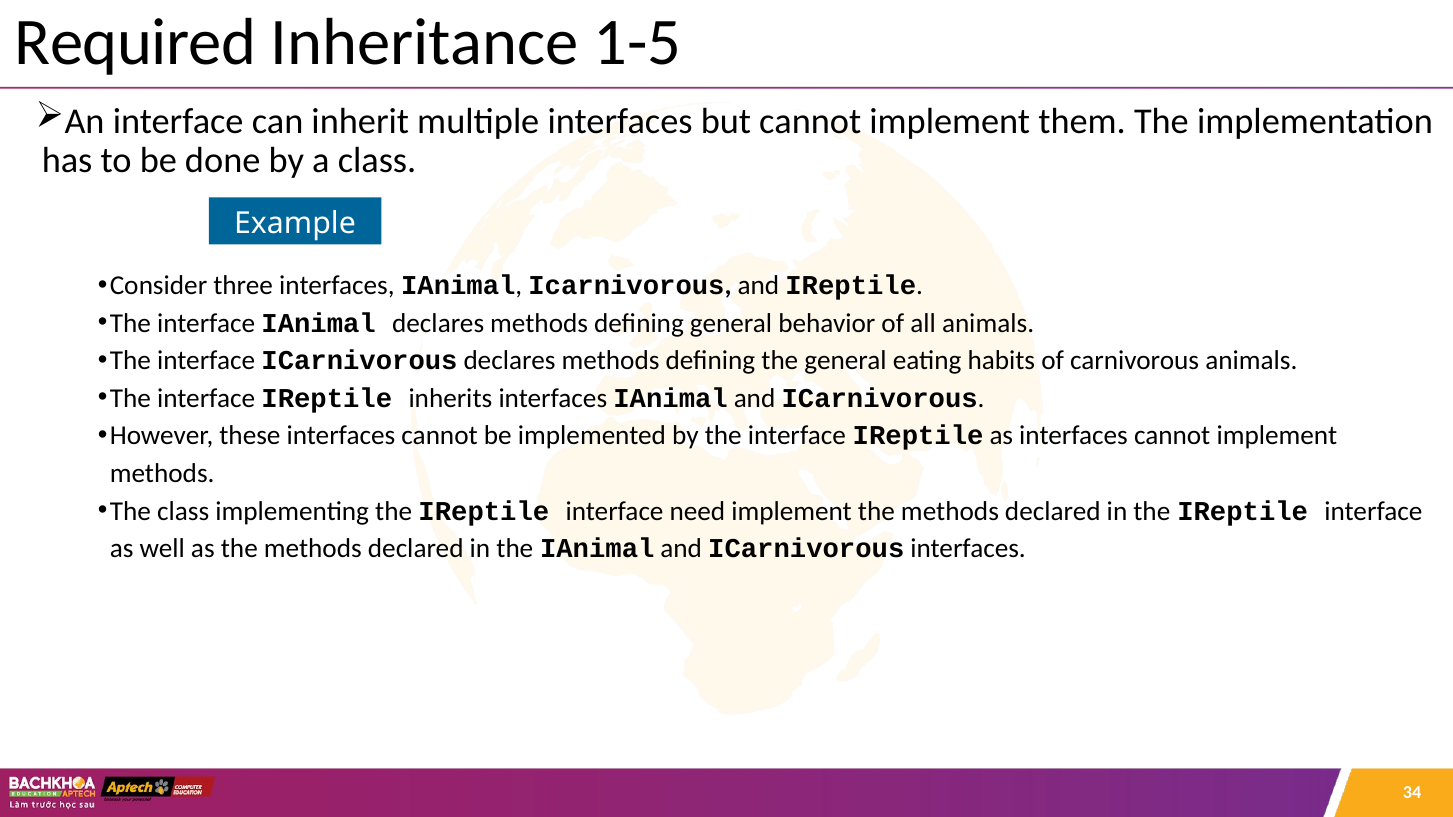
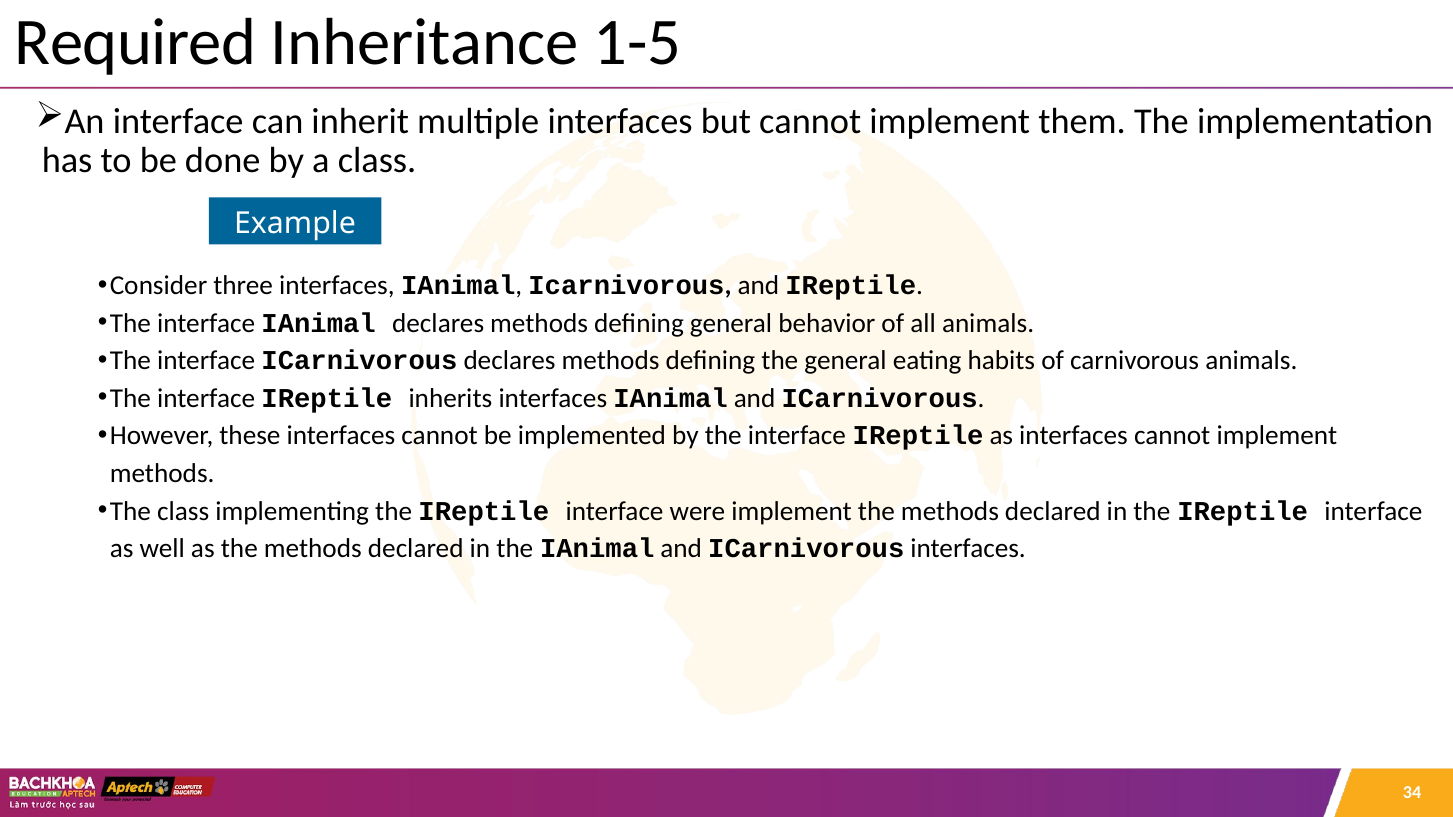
need: need -> were
